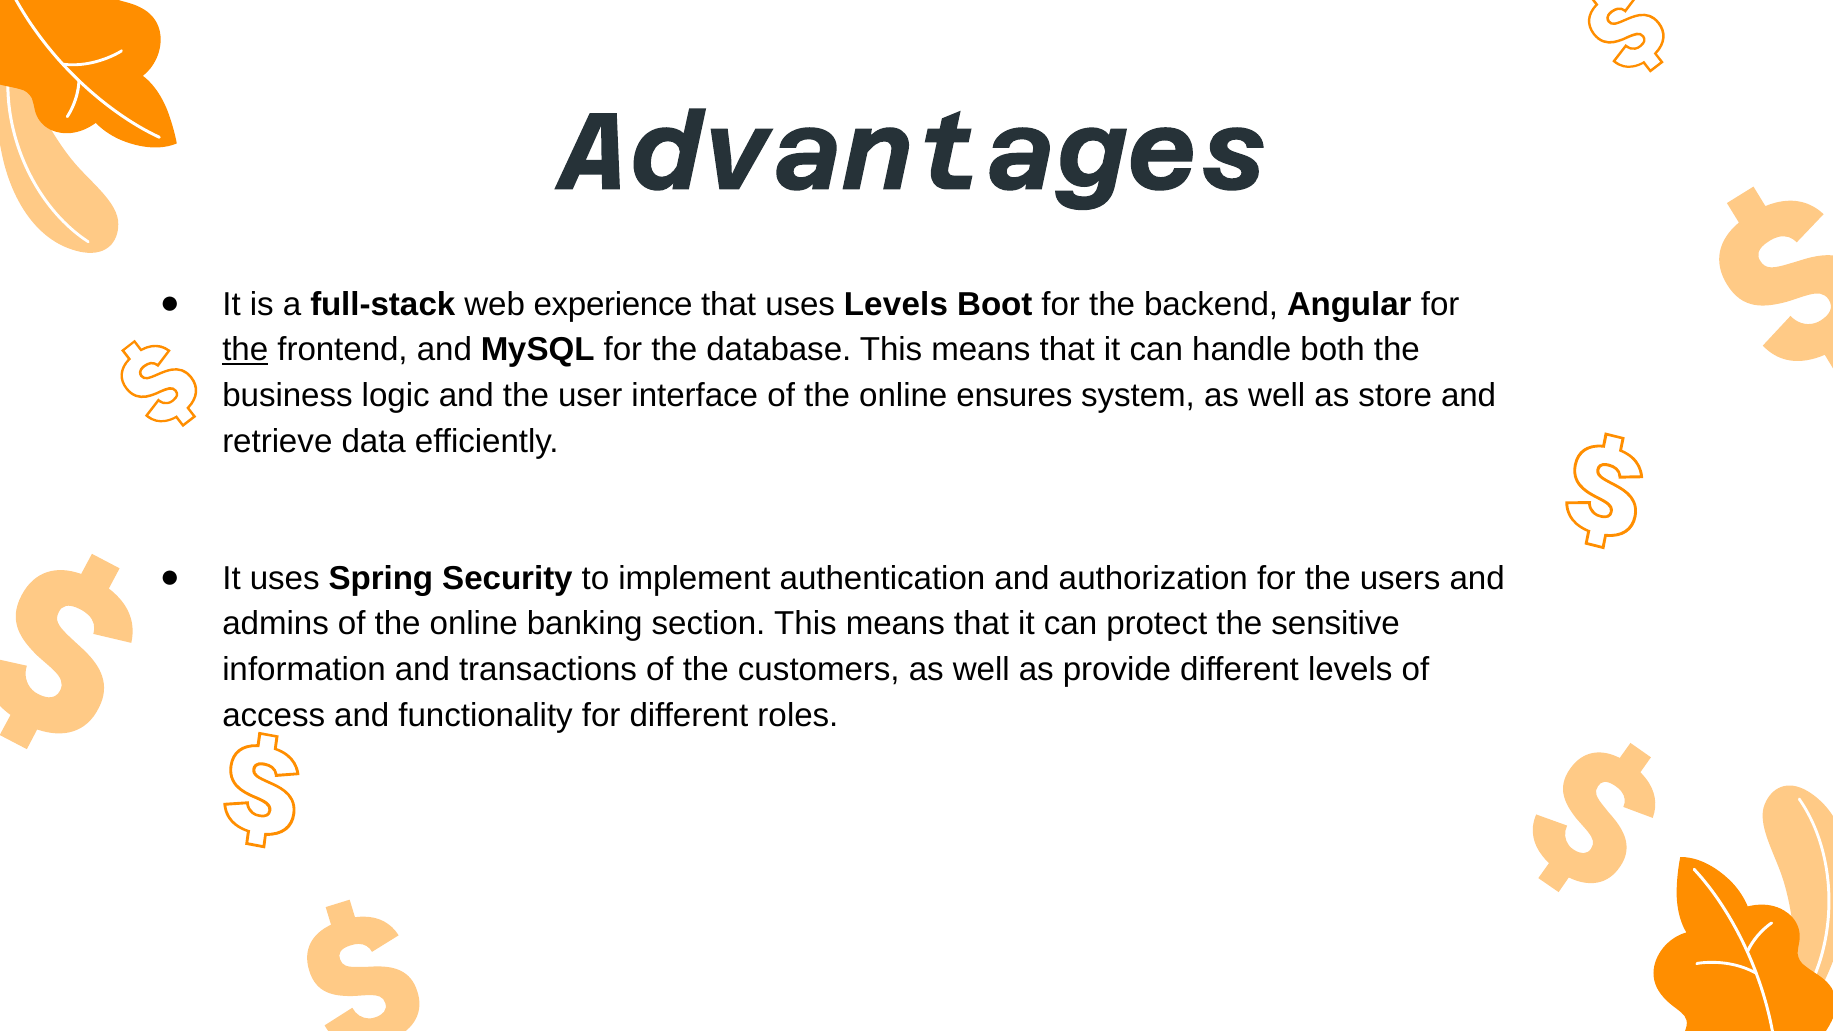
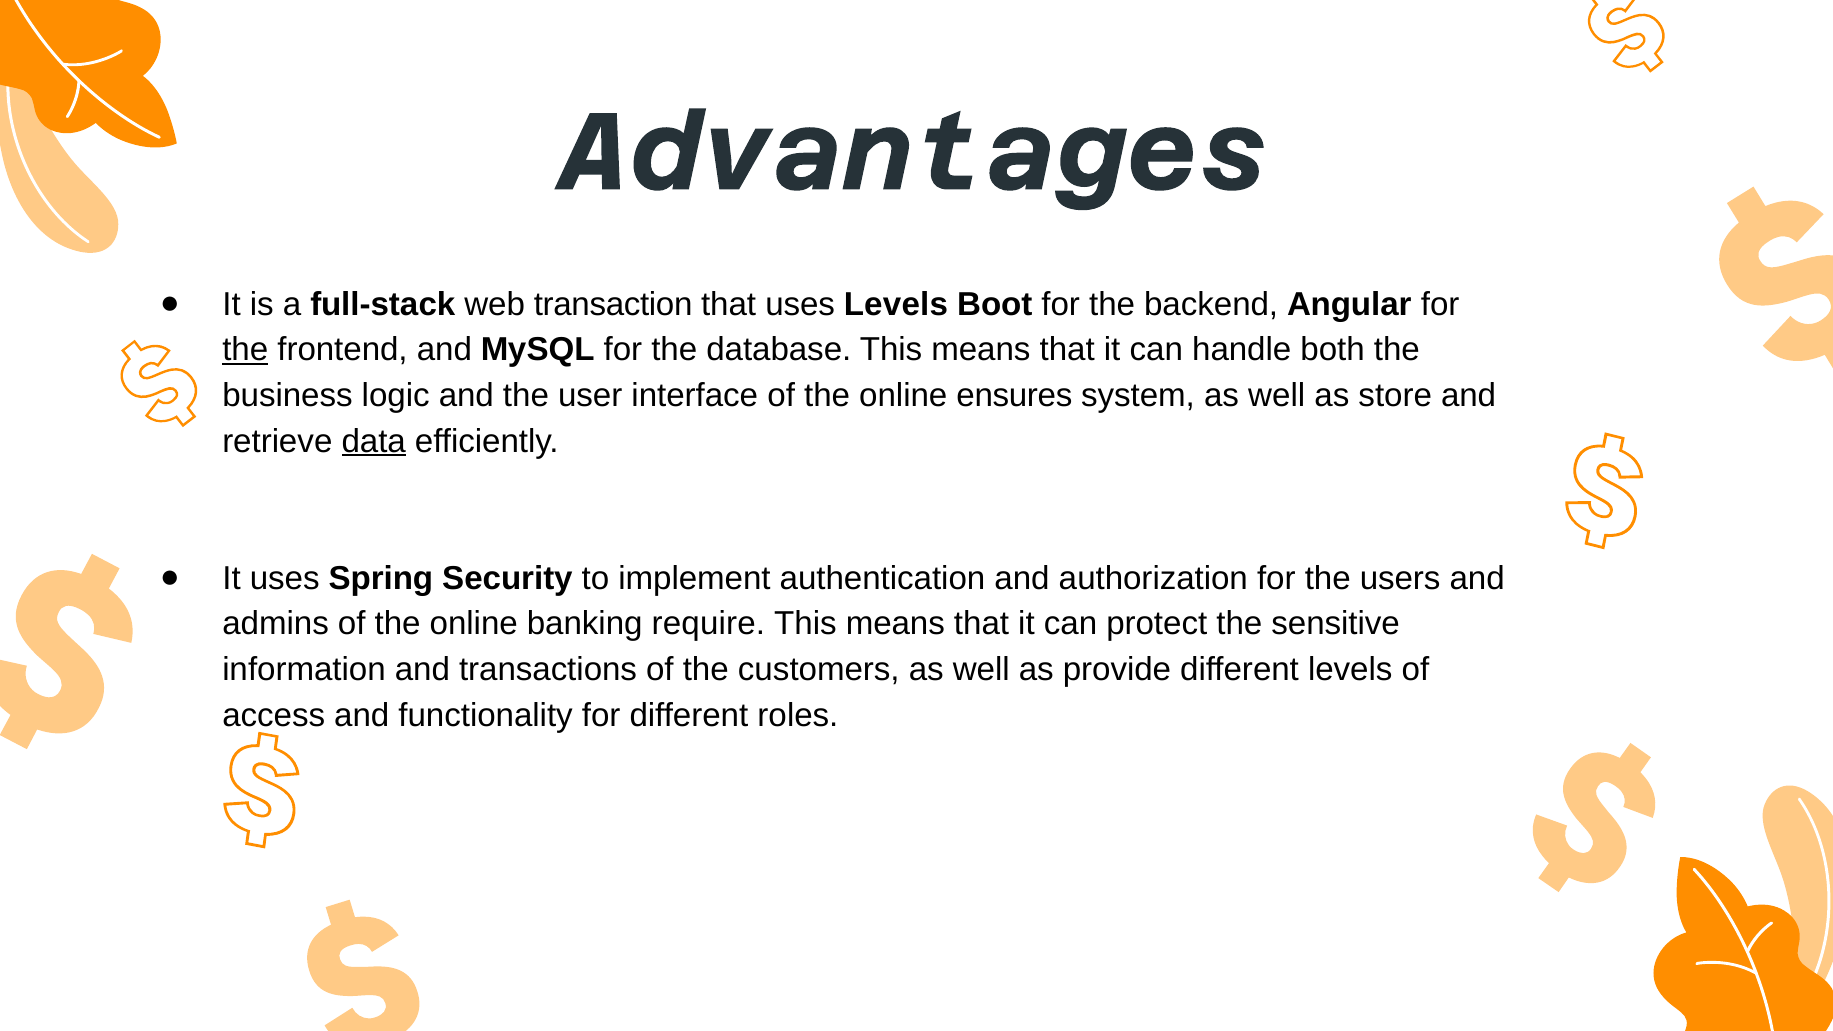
experience: experience -> transaction
data underline: none -> present
section: section -> require
